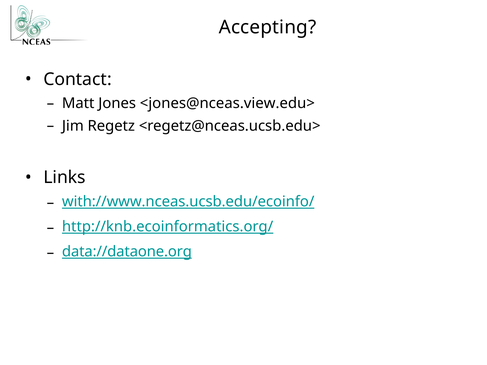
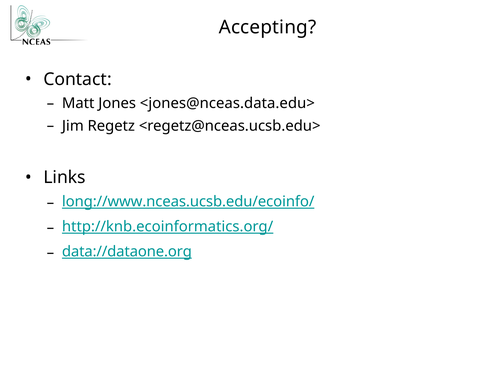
<jones@nceas.view.edu>: <jones@nceas.view.edu> -> <jones@nceas.data.edu>
with://www.nceas.ucsb.edu/ecoinfo/: with://www.nceas.ucsb.edu/ecoinfo/ -> long://www.nceas.ucsb.edu/ecoinfo/
